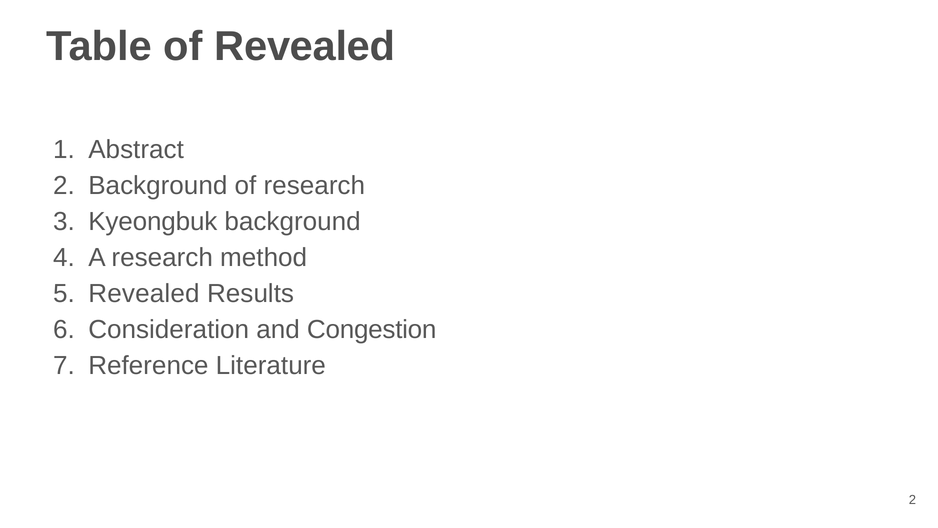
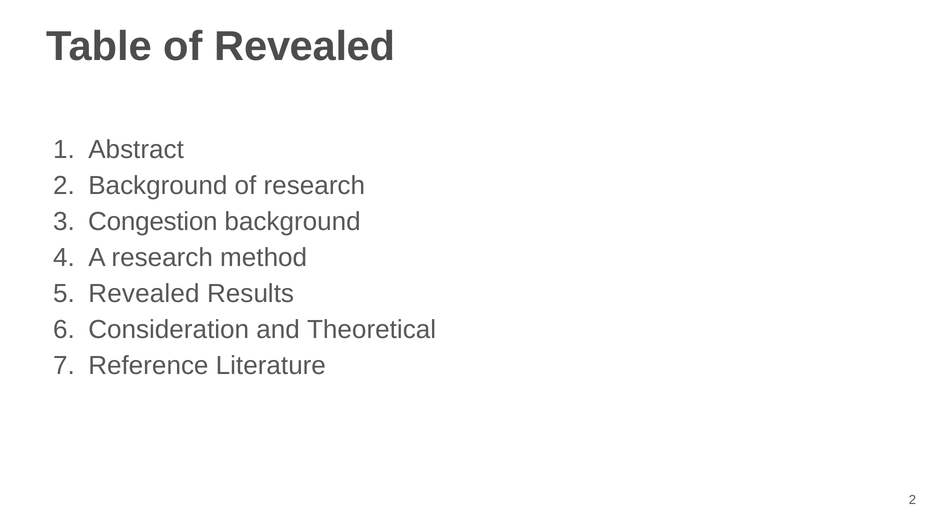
Kyeongbuk: Kyeongbuk -> Congestion
Congestion: Congestion -> Theoretical
